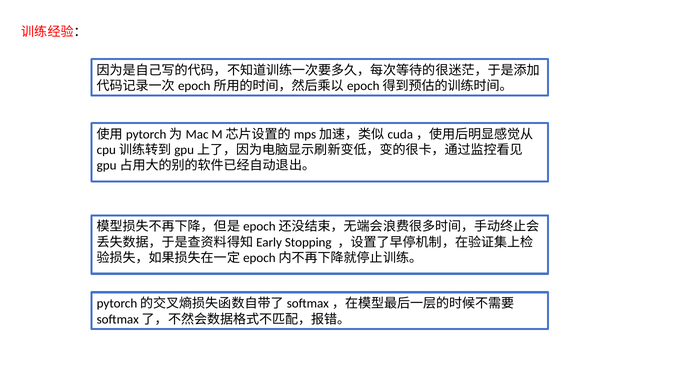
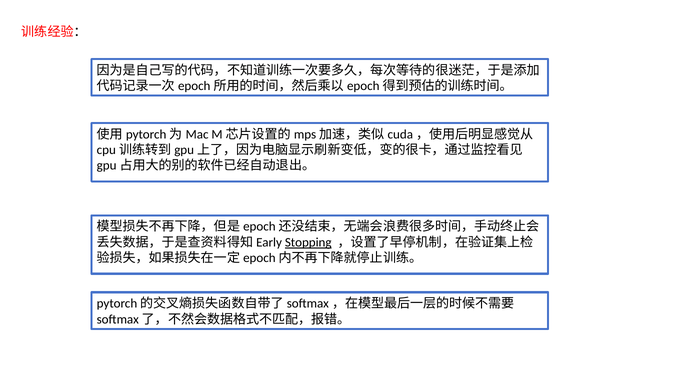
Stopping underline: none -> present
